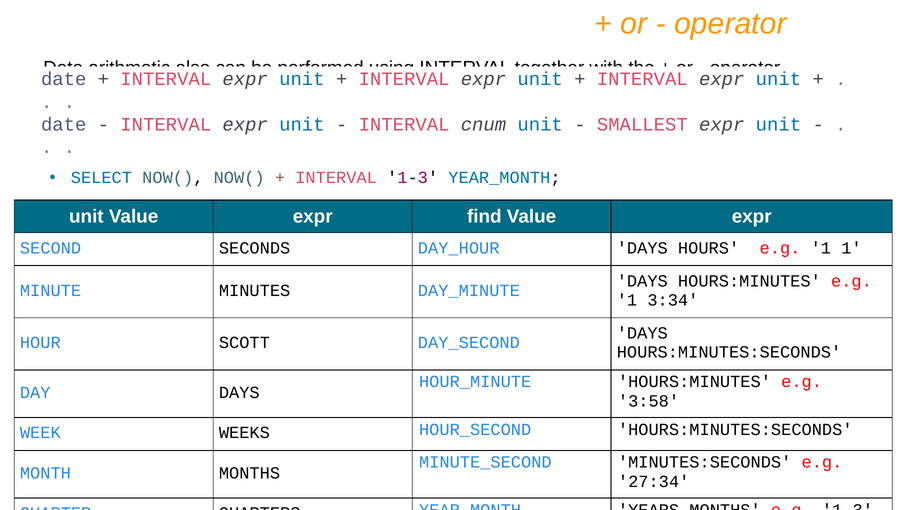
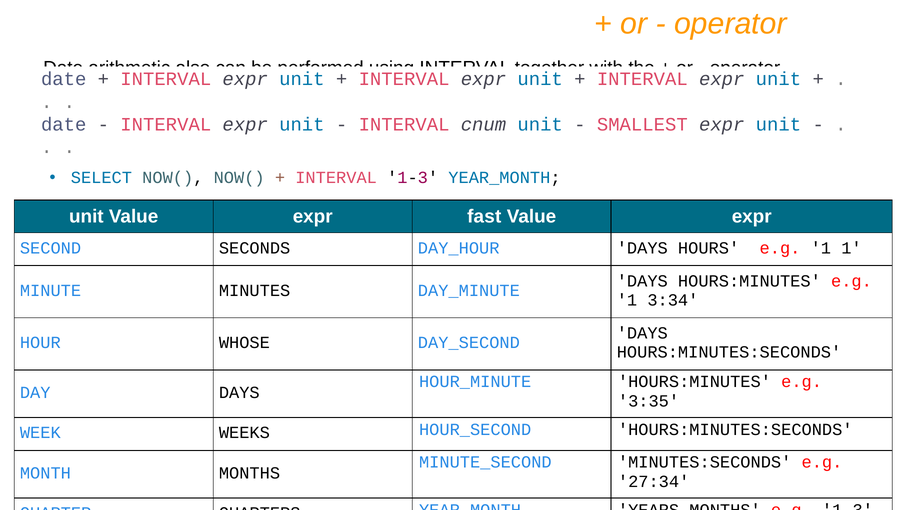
find: find -> fast
SCOTT: SCOTT -> WHOSE
3:58: 3:58 -> 3:35
